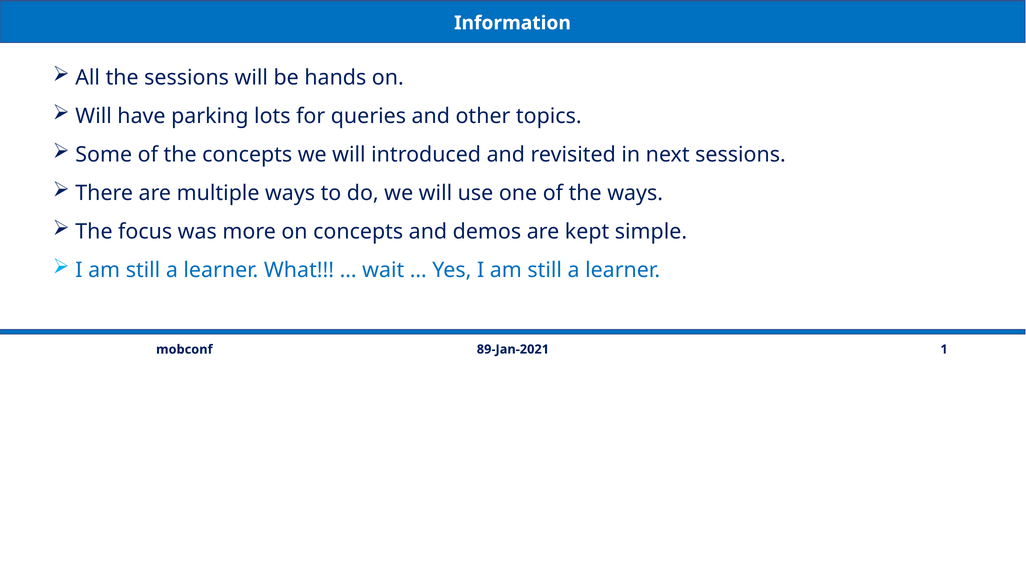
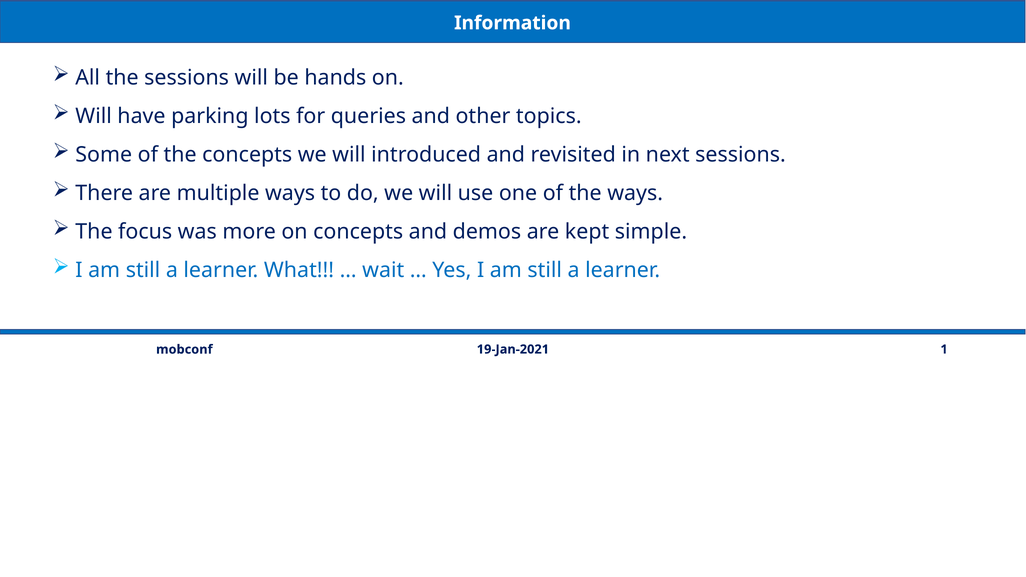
89-Jan-2021: 89-Jan-2021 -> 19-Jan-2021
